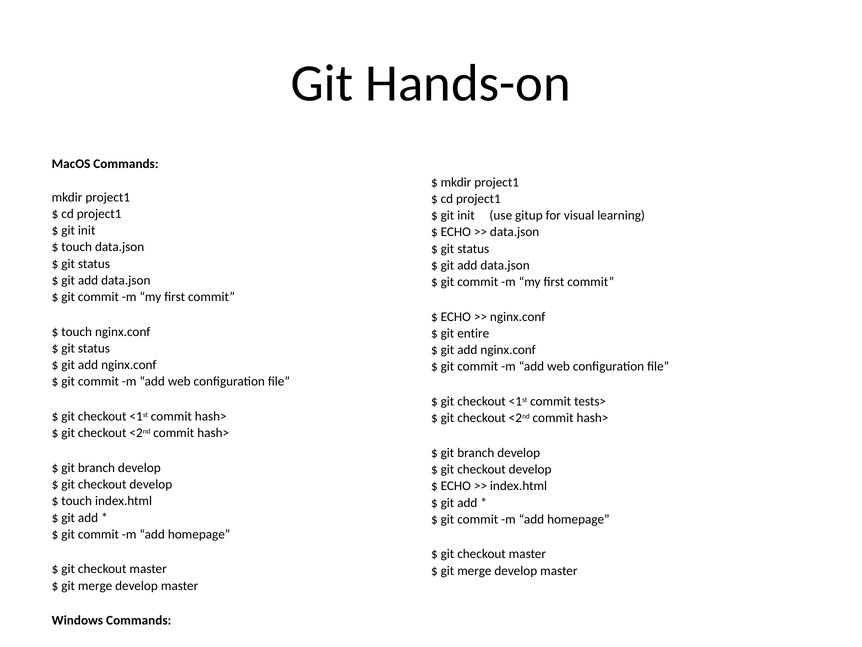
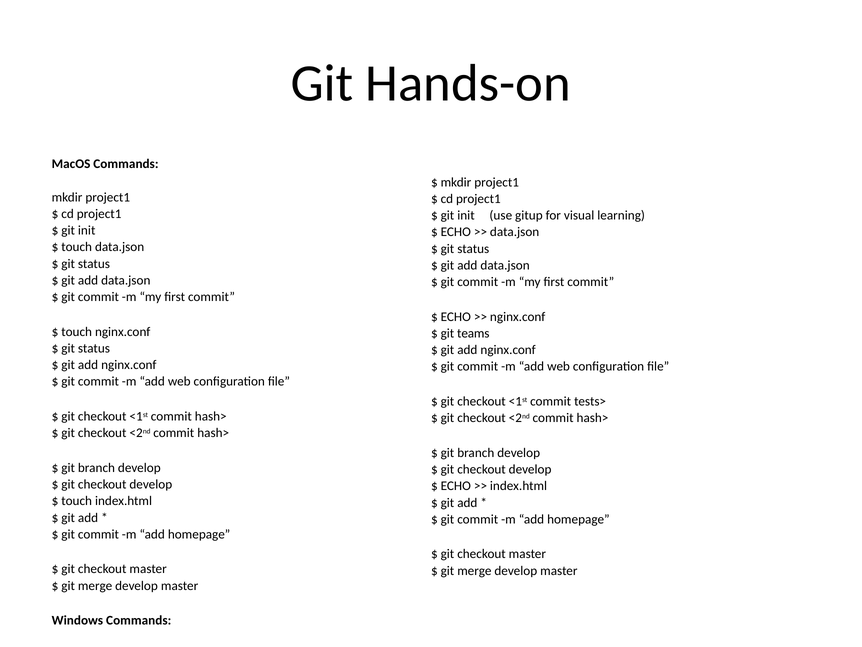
entire: entire -> teams
